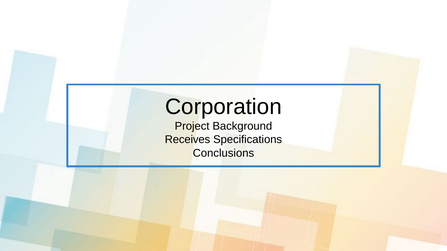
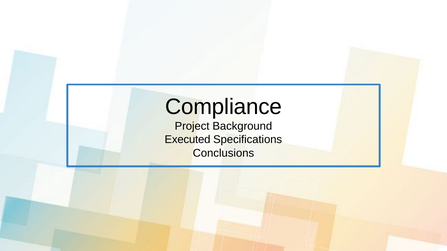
Corporation: Corporation -> Compliance
Receives: Receives -> Executed
